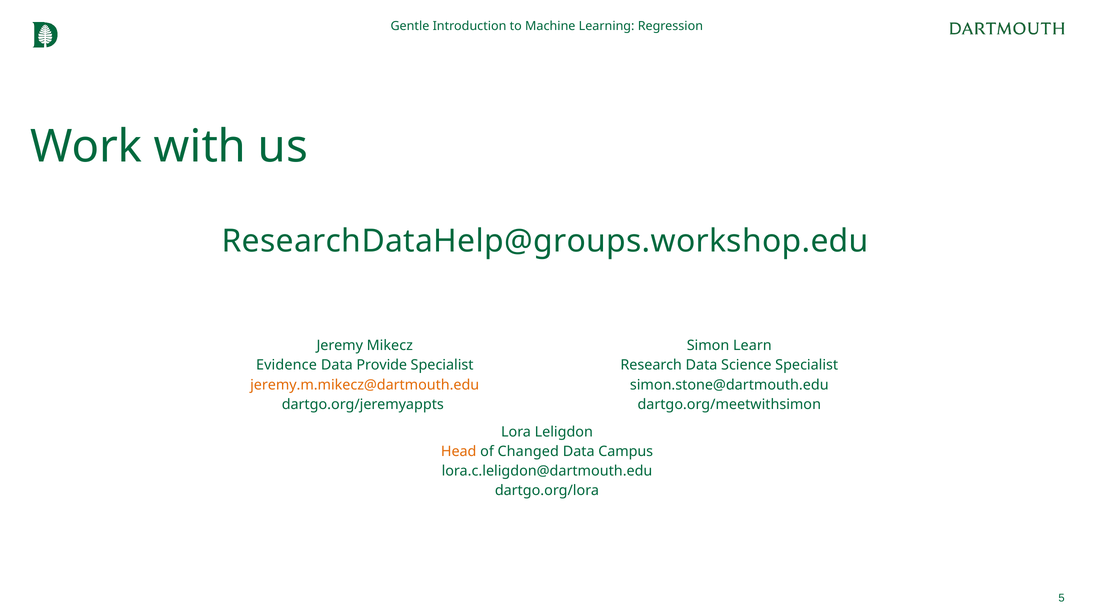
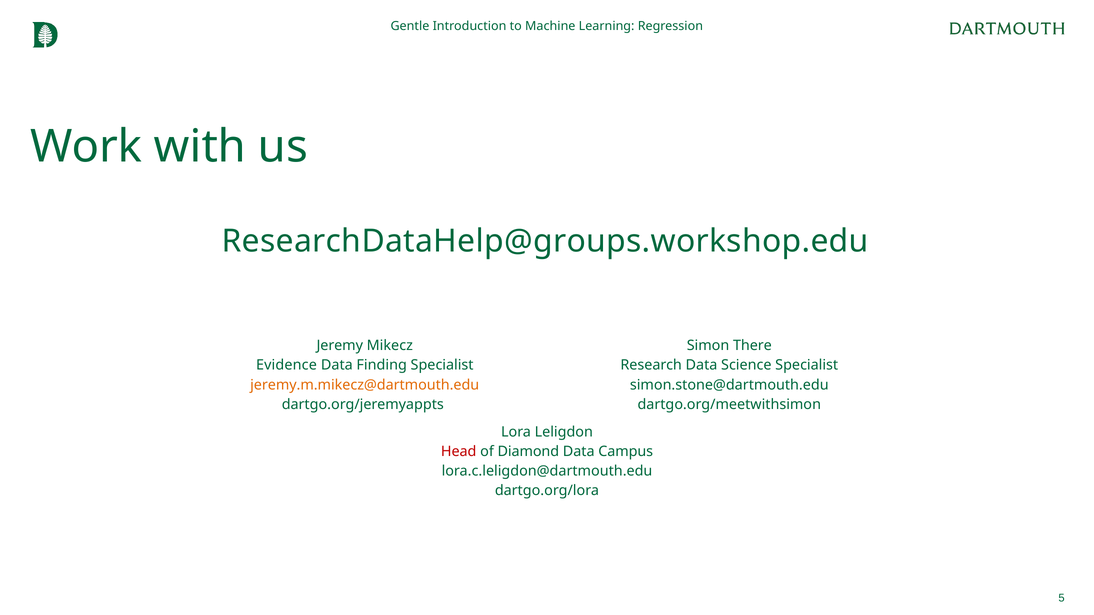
Learn: Learn -> There
Provide: Provide -> Finding
Head colour: orange -> red
Changed: Changed -> Diamond
